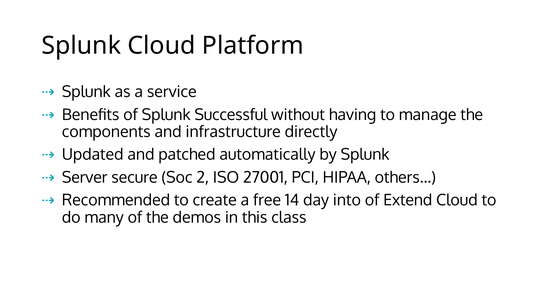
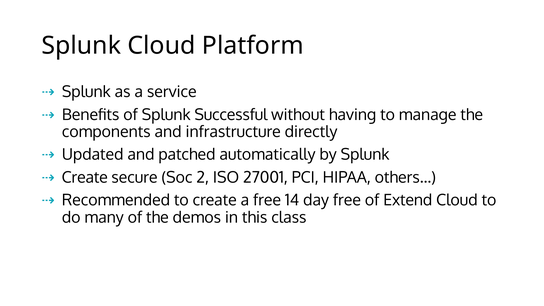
Server at (85, 178): Server -> Create
day into: into -> free
